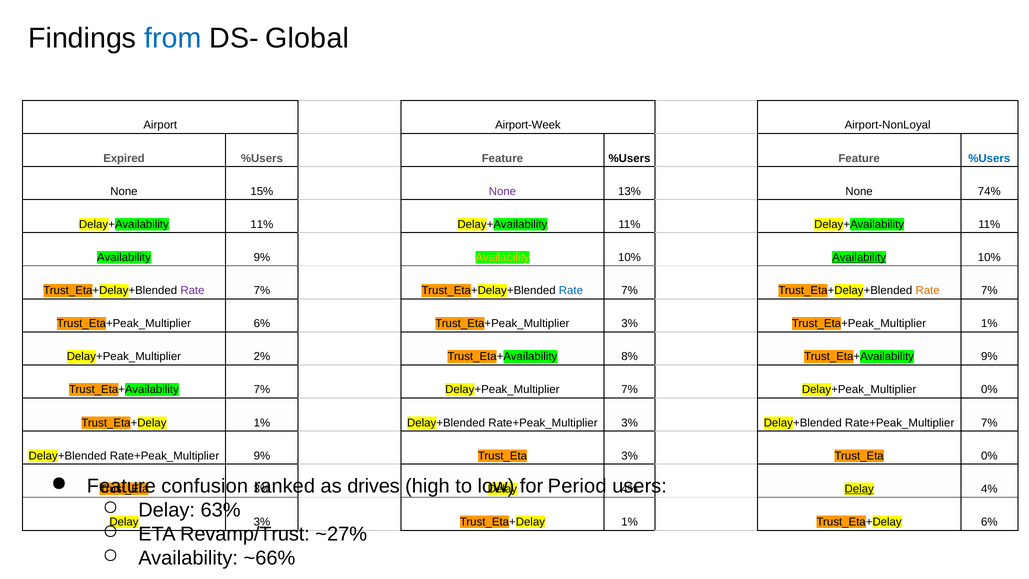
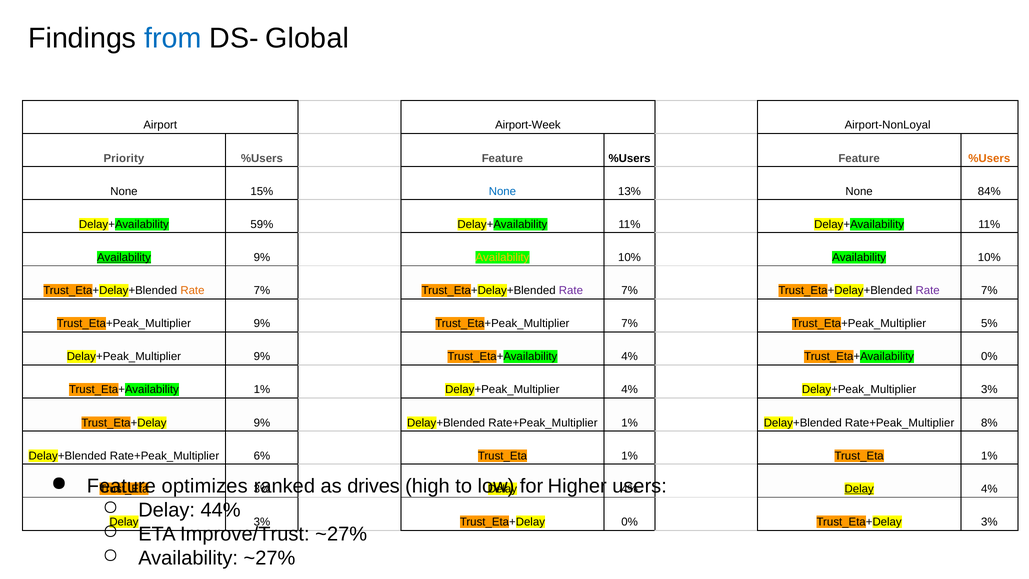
Expired: Expired -> Priority
%Users at (989, 158) colour: blue -> orange
None at (502, 191) colour: purple -> blue
74%: 74% -> 84%
11% at (262, 224): 11% -> 59%
Availability at (124, 257) underline: none -> present
Availability at (859, 257) underline: present -> none
Rate at (192, 290) colour: purple -> orange
Rate at (571, 290) colour: blue -> purple
Rate at (928, 290) colour: orange -> purple
6% at (262, 323): 6% -> 9%
3% at (630, 323): 3% -> 7%
1% at (989, 323): 1% -> 5%
2% at (262, 357): 2% -> 9%
8% at (630, 357): 8% -> 4%
9% at (989, 357): 9% -> 0%
7% at (262, 390): 7% -> 1%
7% at (630, 390): 7% -> 4%
0% at (989, 390): 0% -> 3%
1% at (262, 423): 1% -> 9%
3% at (630, 423): 3% -> 1%
7% at (989, 423): 7% -> 8%
9% at (262, 456): 9% -> 6%
3% at (630, 456): 3% -> 1%
0% at (989, 456): 0% -> 1%
confusion: confusion -> optimizes
Period: Period -> Higher
63%: 63% -> 44%
1% at (630, 522): 1% -> 0%
6% at (989, 522): 6% -> 3%
Revamp/Trust: Revamp/Trust -> Improve/Trust
Availability ~66%: ~66% -> ~27%
